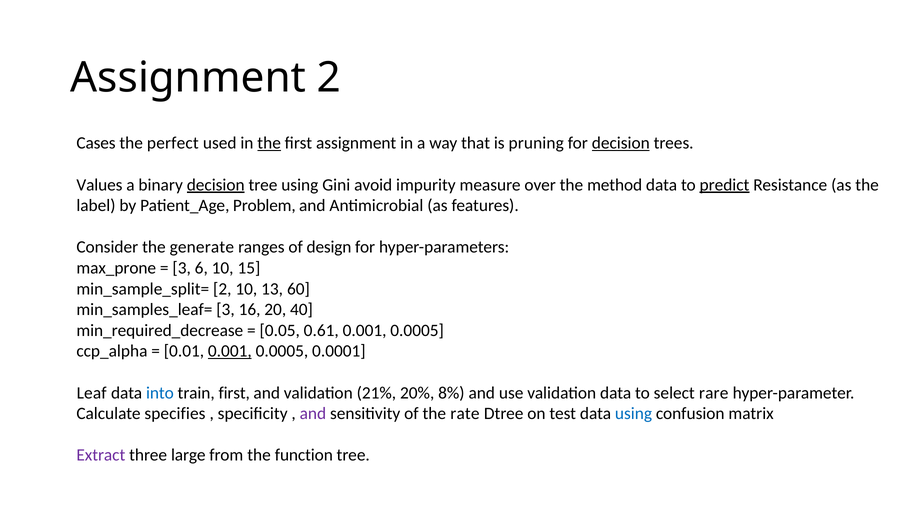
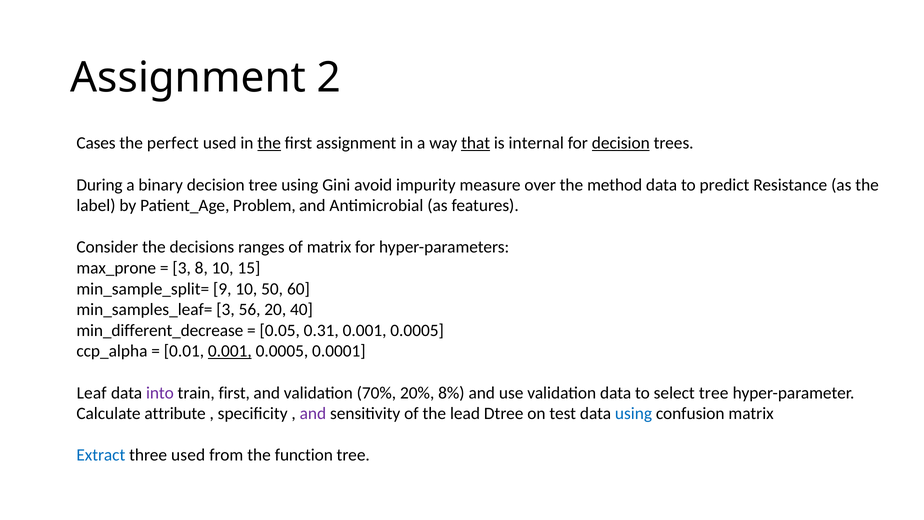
that underline: none -> present
pruning: pruning -> internal
Values: Values -> During
decision at (216, 185) underline: present -> none
predict underline: present -> none
generate: generate -> decisions
of design: design -> matrix
6: 6 -> 8
min_sample_split= 2: 2 -> 9
13: 13 -> 50
16: 16 -> 56
min_required_decrease: min_required_decrease -> min_different_decrease
0.61: 0.61 -> 0.31
into colour: blue -> purple
21%: 21% -> 70%
select rare: rare -> tree
specifies: specifies -> attribute
rate: rate -> lead
Extract colour: purple -> blue
three large: large -> used
